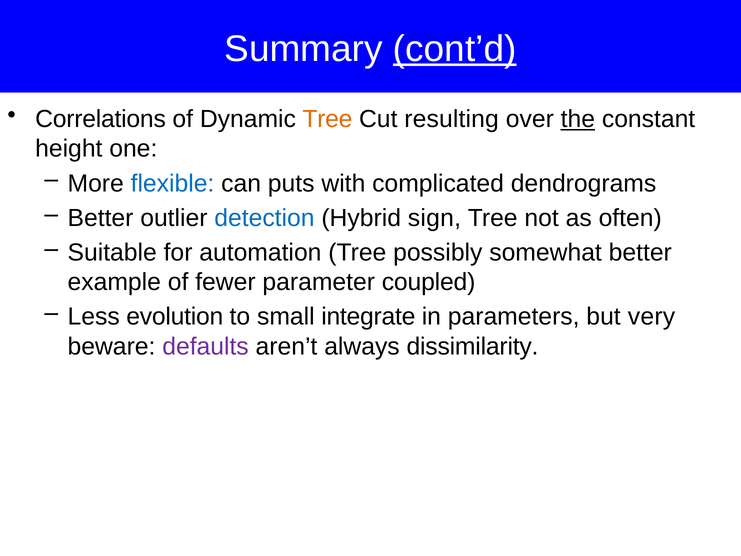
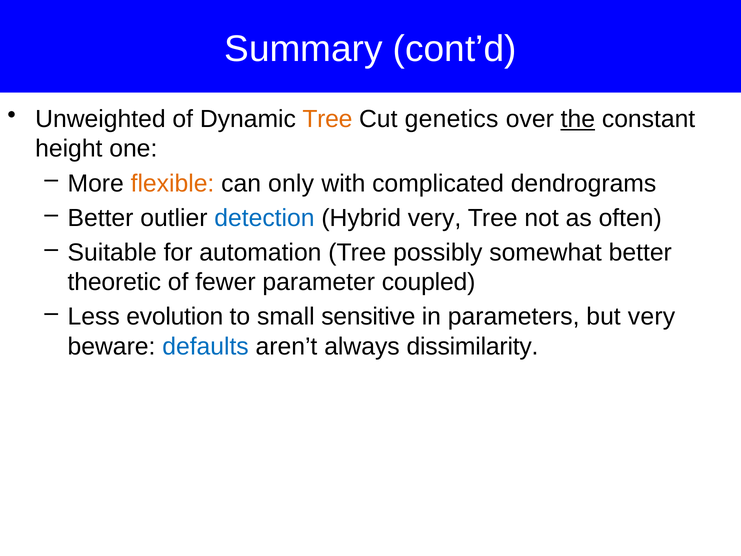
cont’d underline: present -> none
Correlations: Correlations -> Unweighted
resulting: resulting -> genetics
flexible colour: blue -> orange
puts: puts -> only
Hybrid sign: sign -> very
example: example -> theoretic
integrate: integrate -> sensitive
defaults colour: purple -> blue
